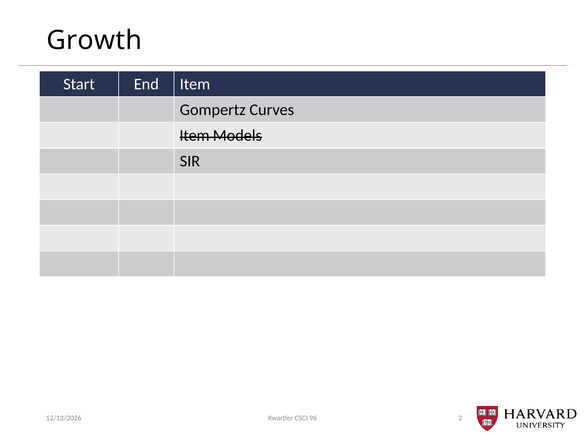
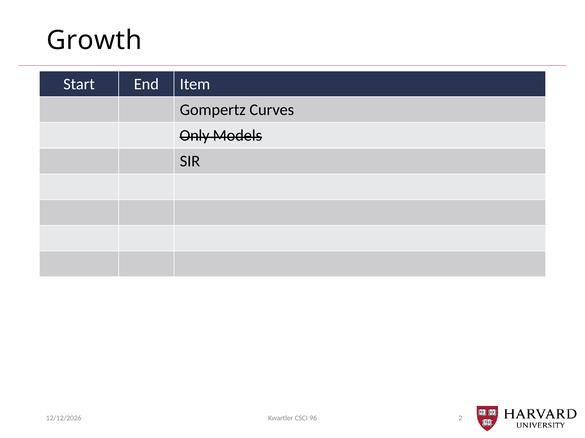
Item at (195, 136): Item -> Only
